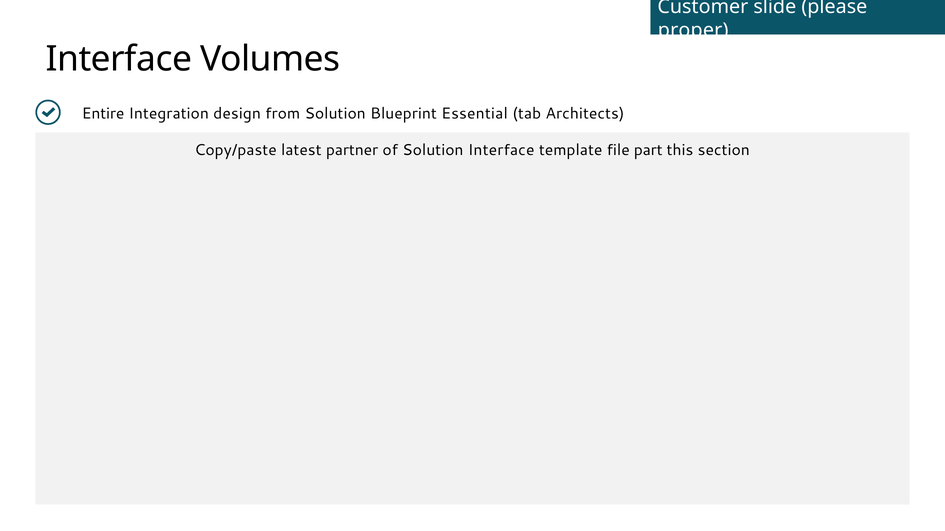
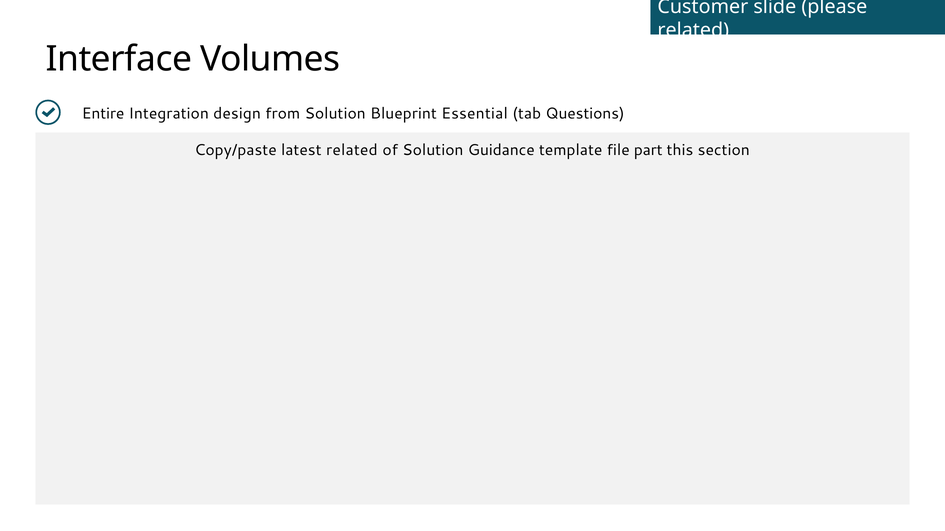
proper at (693, 30): proper -> related
Architects: Architects -> Questions
latest partner: partner -> related
Solution Interface: Interface -> Guidance
